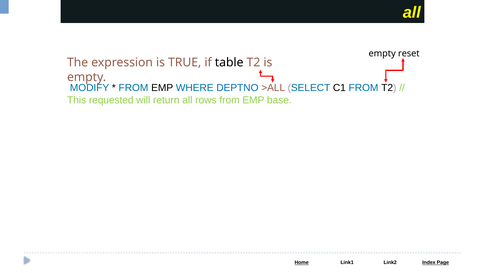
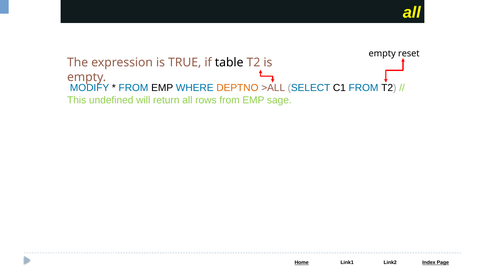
DEPTNO colour: blue -> orange
requested: requested -> undefined
base: base -> sage
